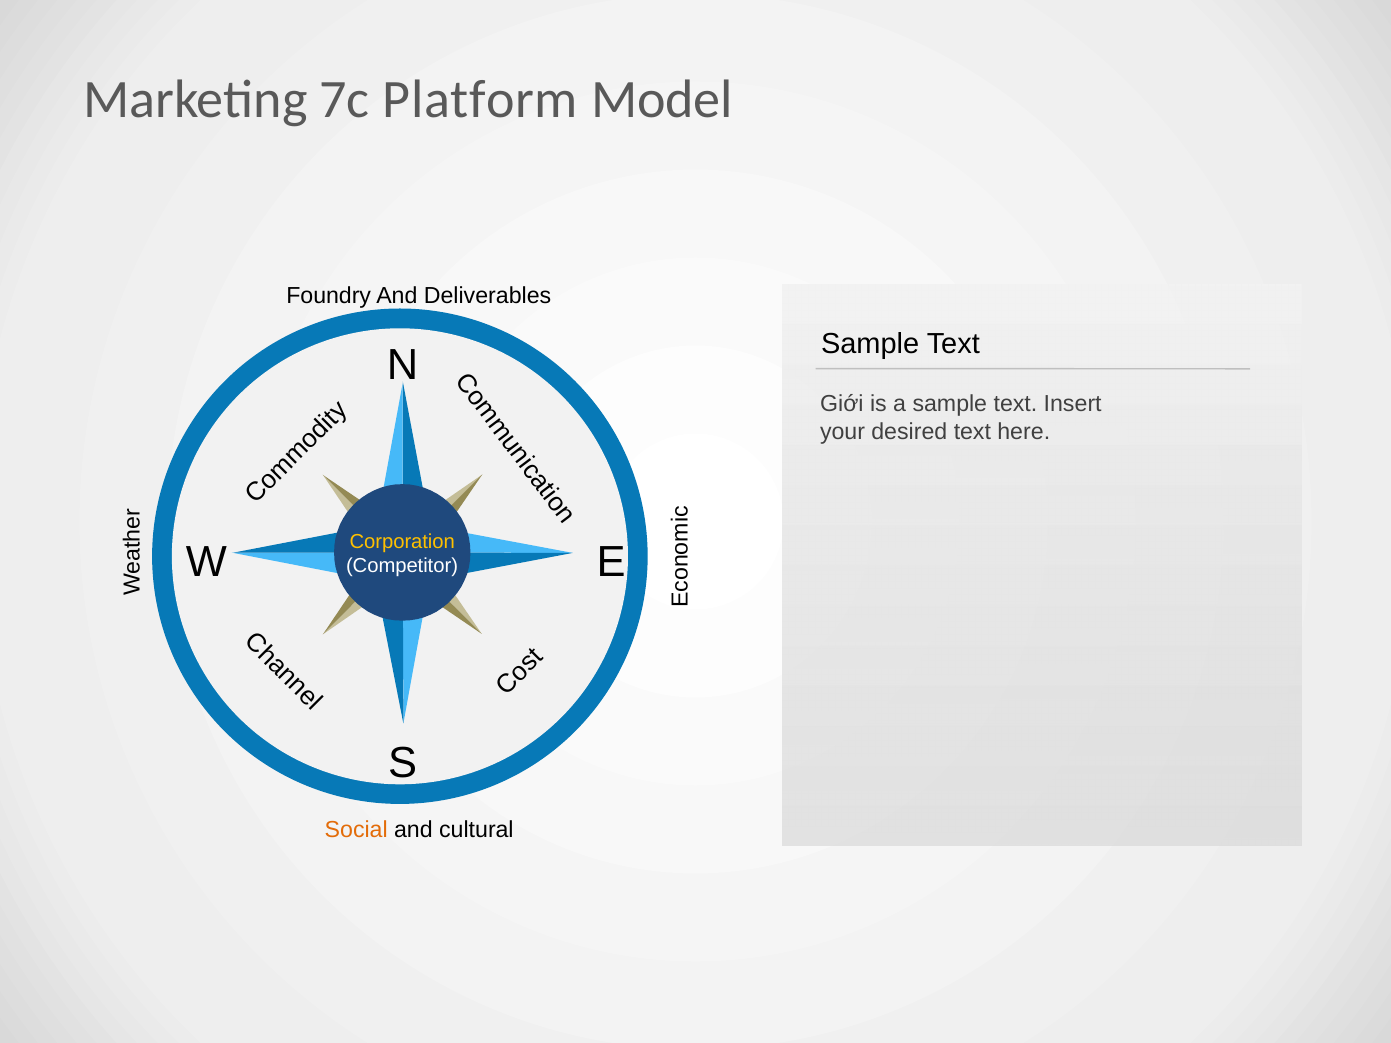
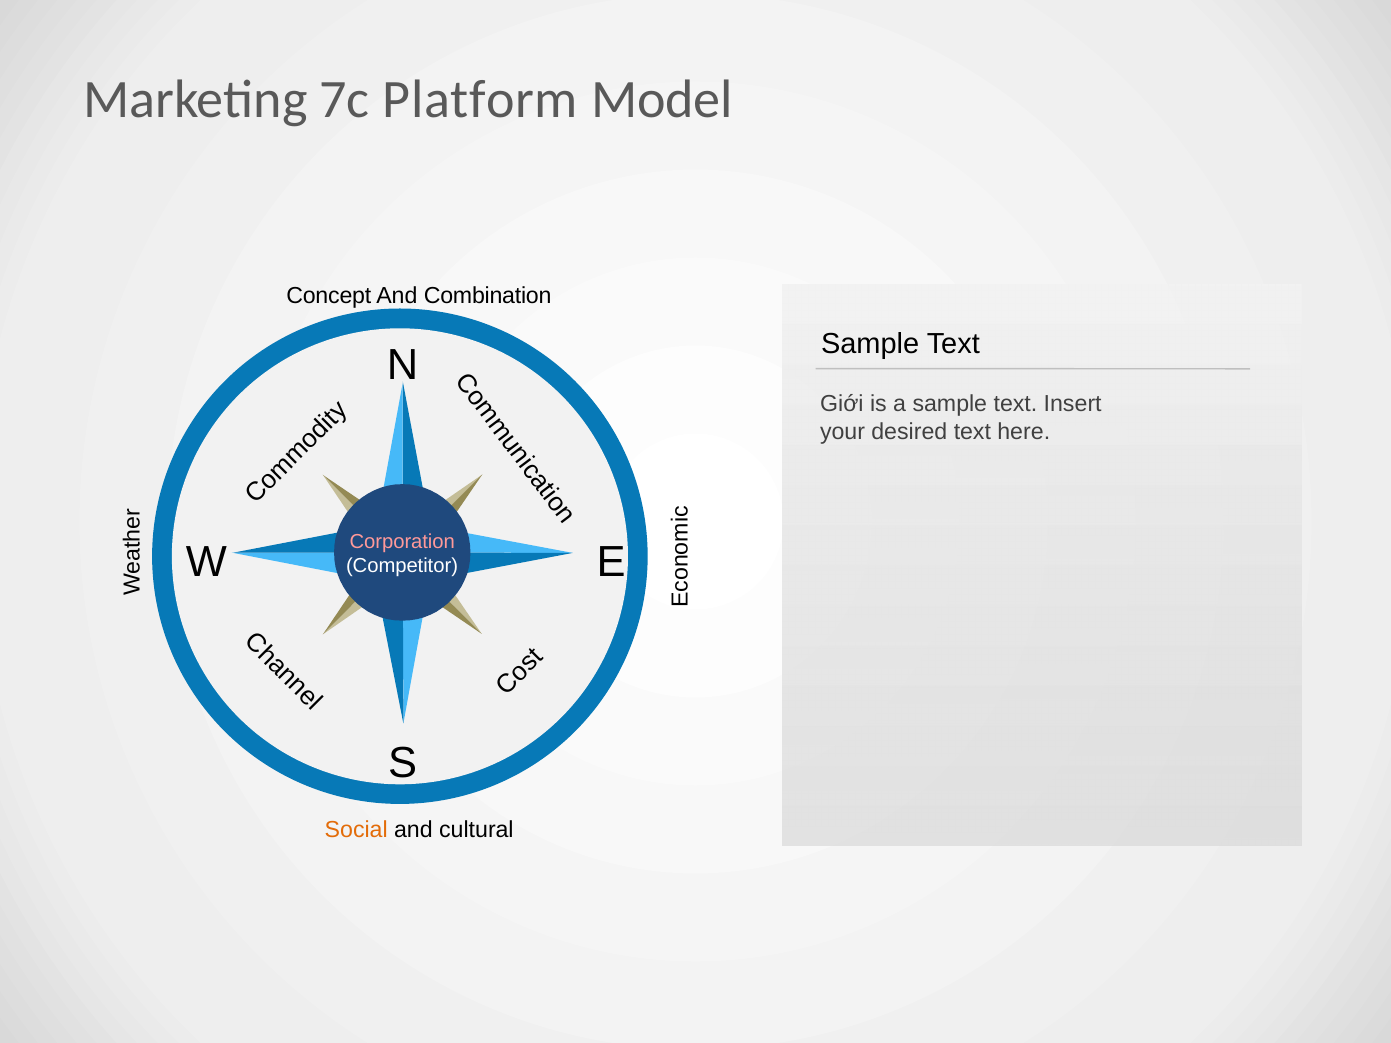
Foundry: Foundry -> Concept
Deliverables: Deliverables -> Combination
Corporation colour: yellow -> pink
